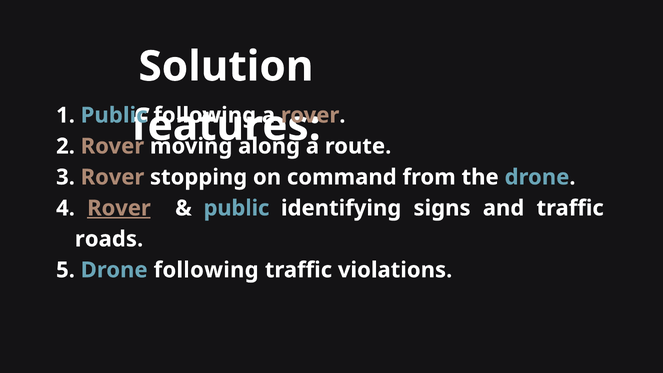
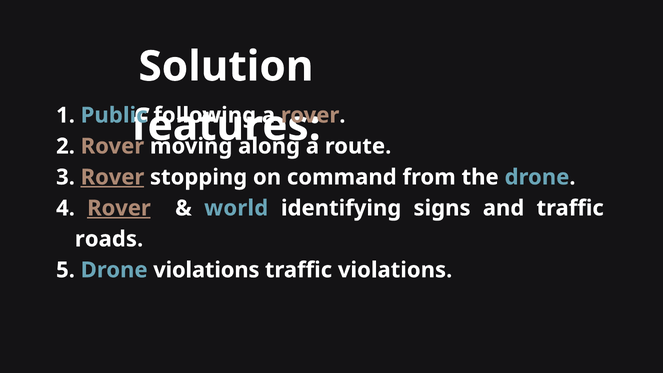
Rover at (112, 177) underline: none -> present
public at (236, 208): public -> world
Drone following: following -> violations
